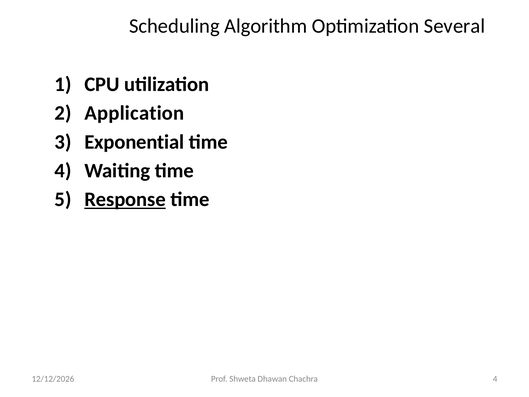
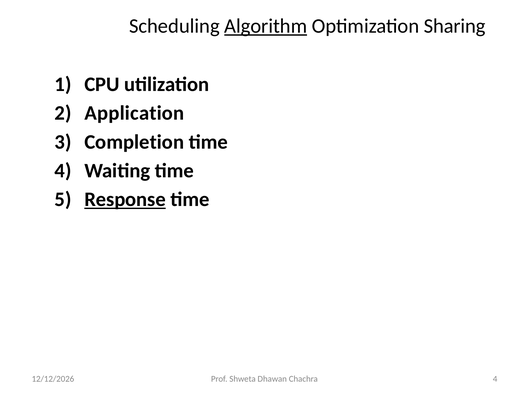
Algorithm underline: none -> present
Several: Several -> Sharing
Exponential: Exponential -> Completion
